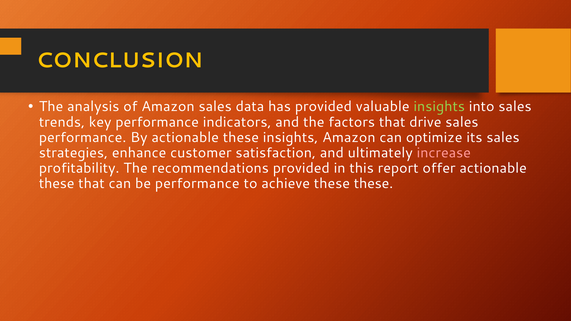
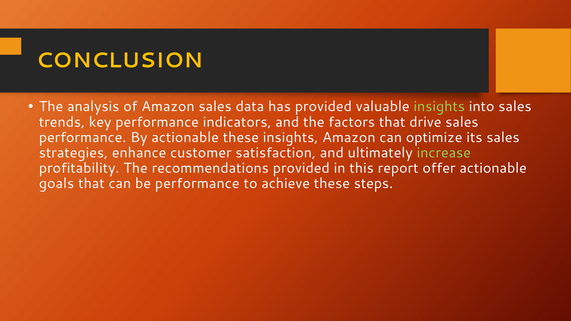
increase colour: pink -> light green
these at (57, 184): these -> goals
these these: these -> steps
